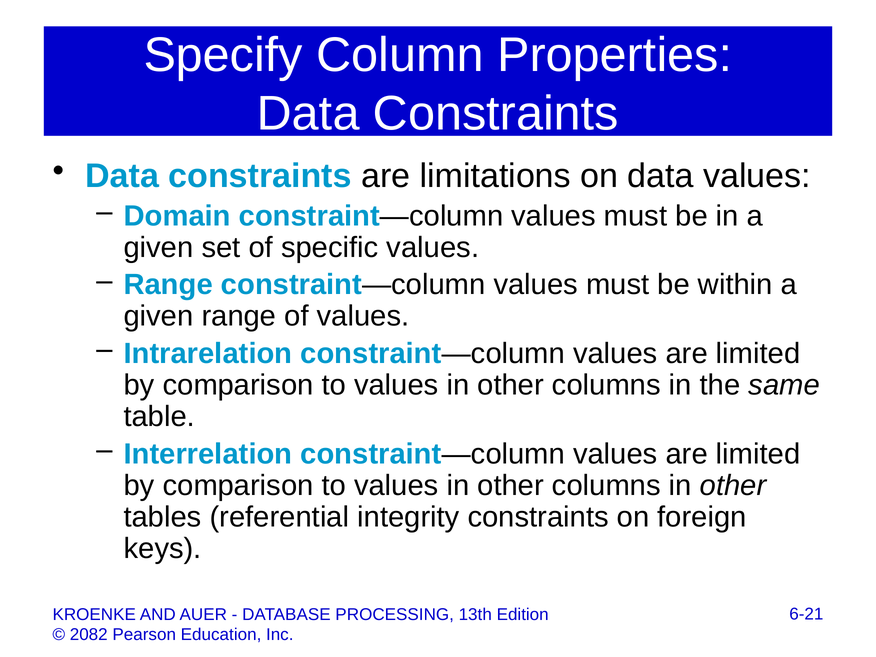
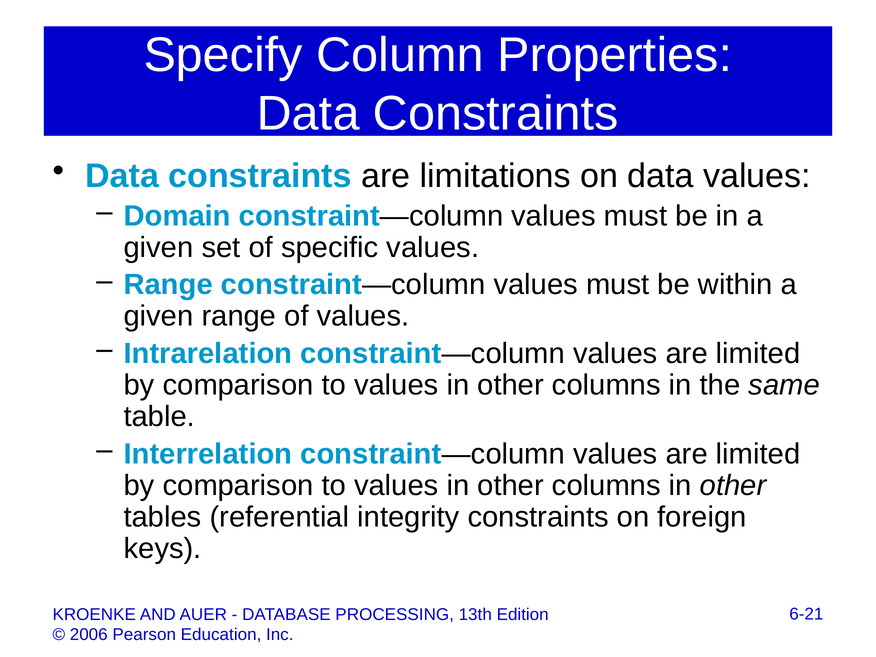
2082: 2082 -> 2006
